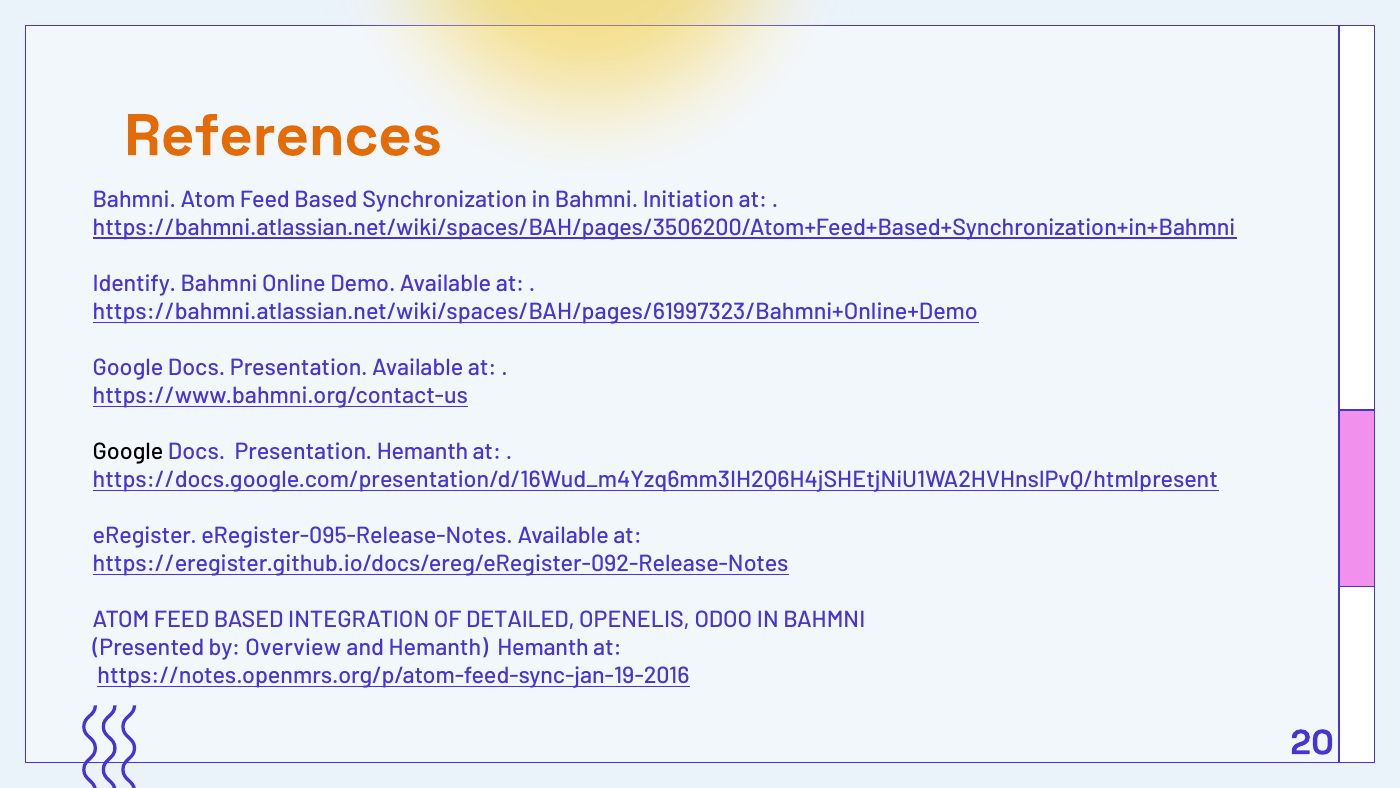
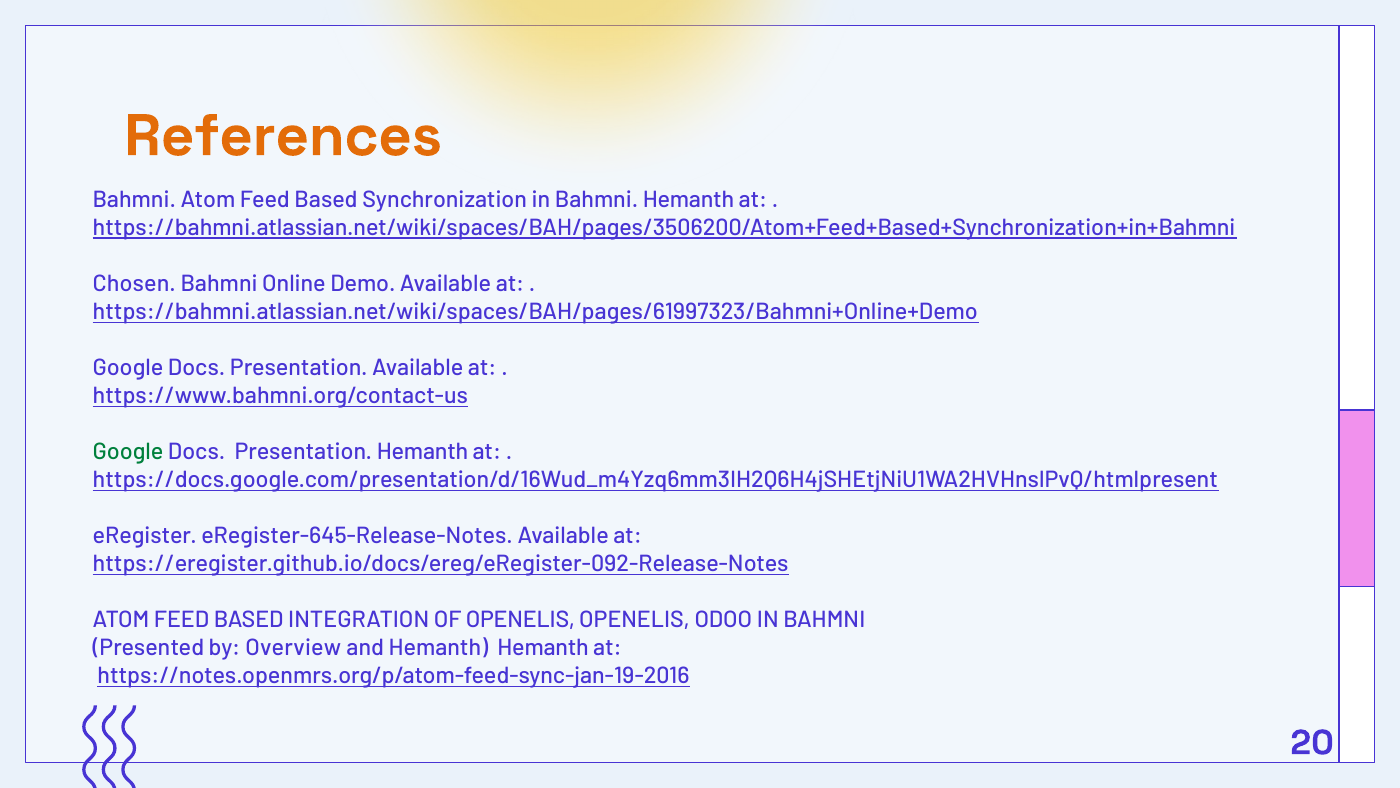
Bahmni Initiation: Initiation -> Hemanth
Identify: Identify -> Chosen
Google at (128, 452) colour: black -> green
eRegister-095-Release-Notes: eRegister-095-Release-Notes -> eRegister-645-Release-Notes
OF DETAILED: DETAILED -> OPENELIS
